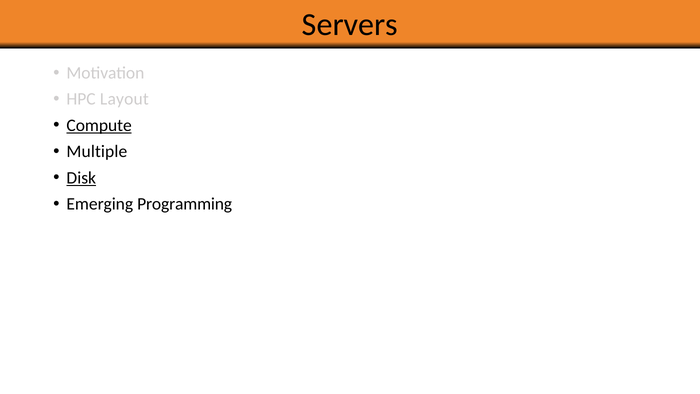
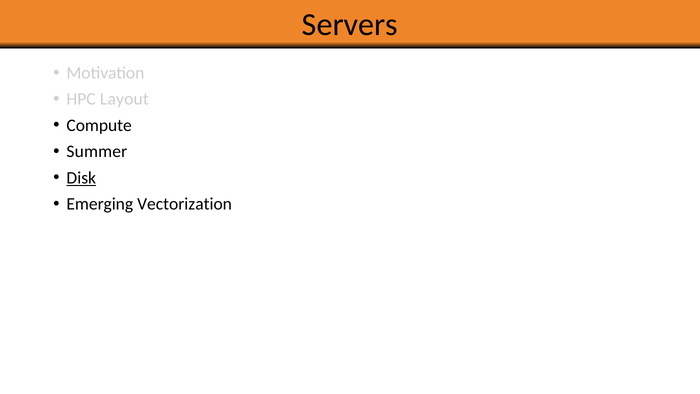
Compute underline: present -> none
Multiple: Multiple -> Summer
Programming: Programming -> Vectorization
